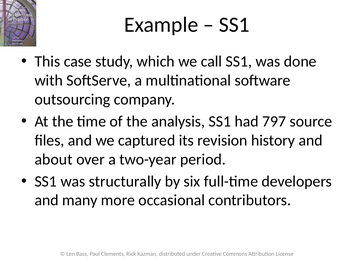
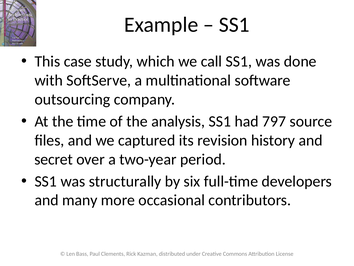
about: about -> secret
